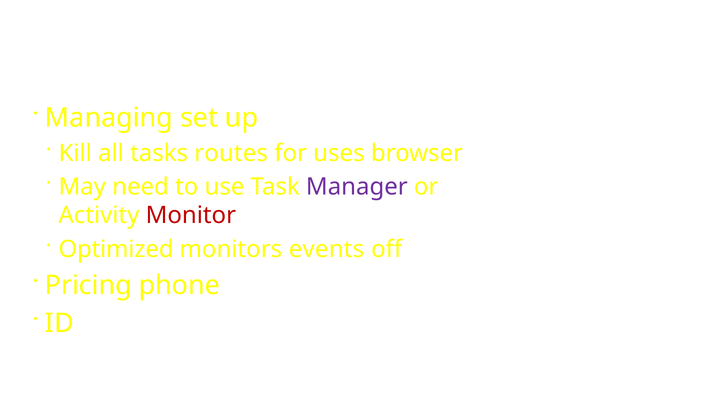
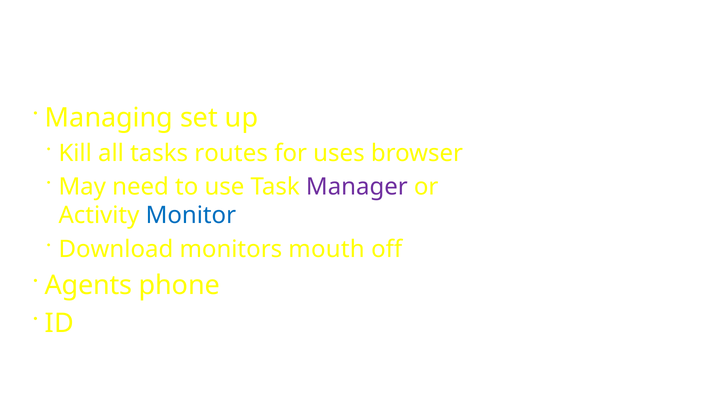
Monitor colour: red -> blue
Optimized: Optimized -> Download
events: events -> mouth
Pricing: Pricing -> Agents
